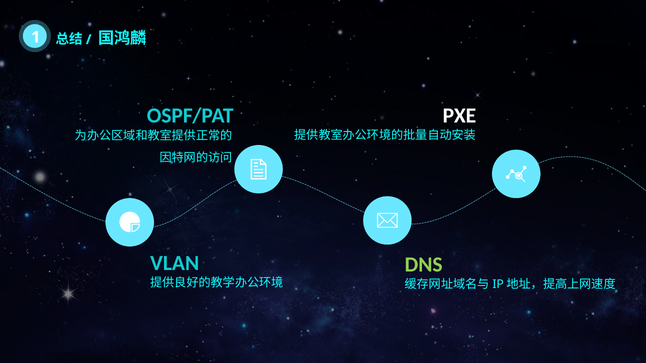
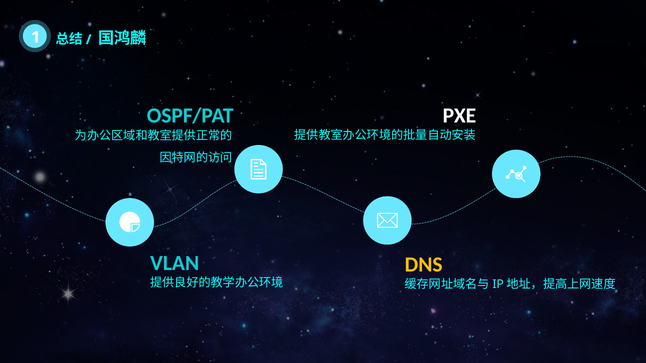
DNS colour: light green -> yellow
